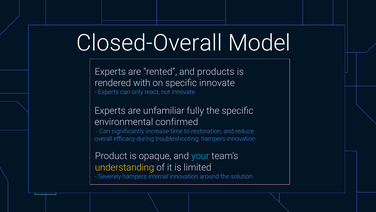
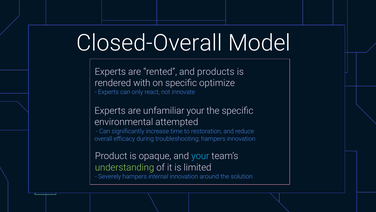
specific innovate: innovate -> optimize
unfamiliar fully: fully -> your
confirmed: confirmed -> attempted
understanding colour: yellow -> light green
